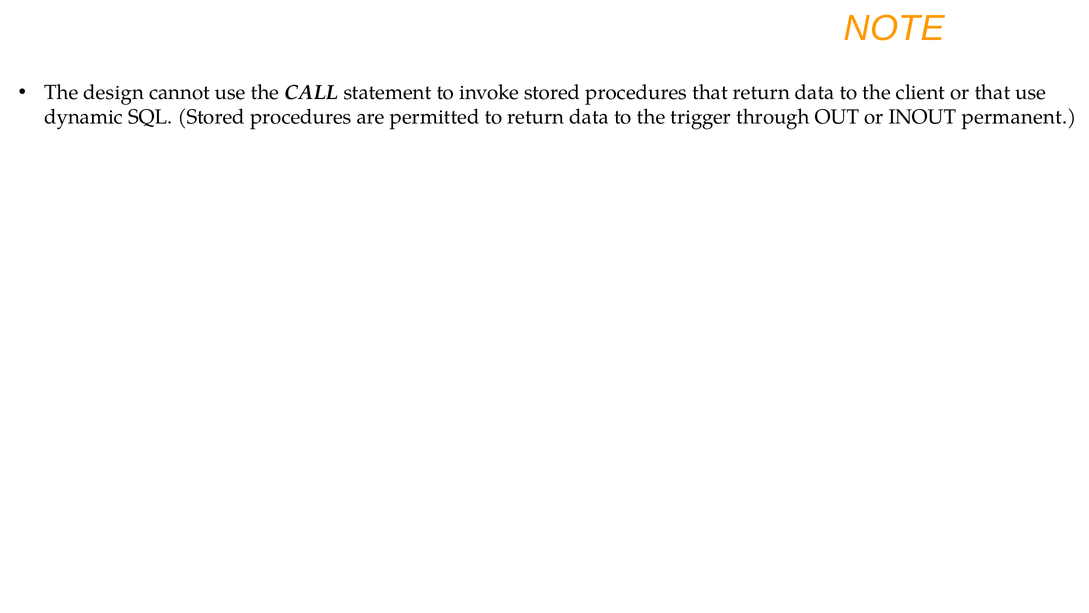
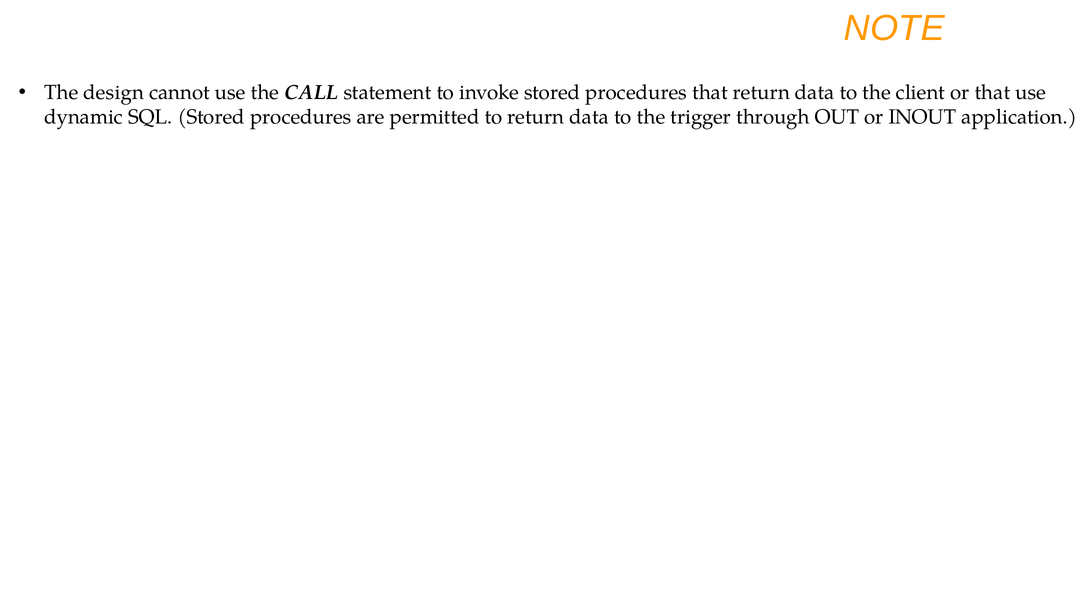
permanent: permanent -> application
